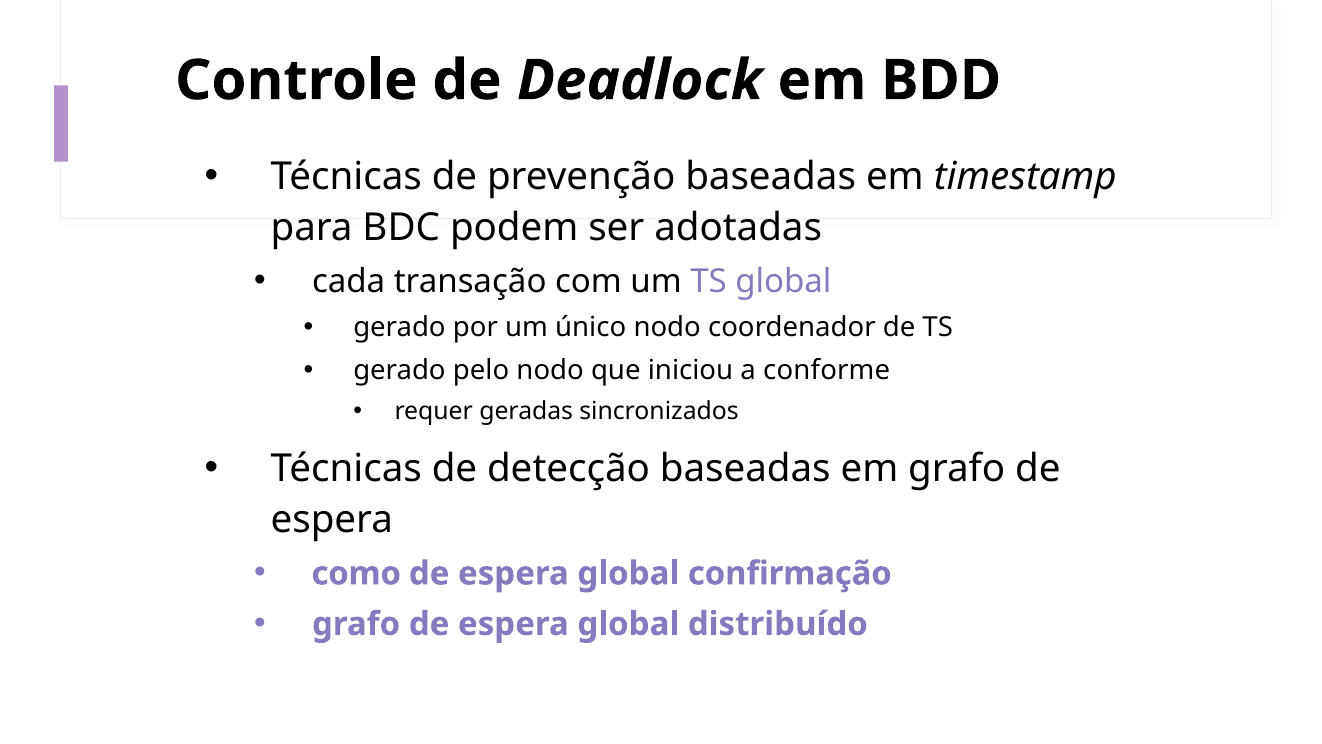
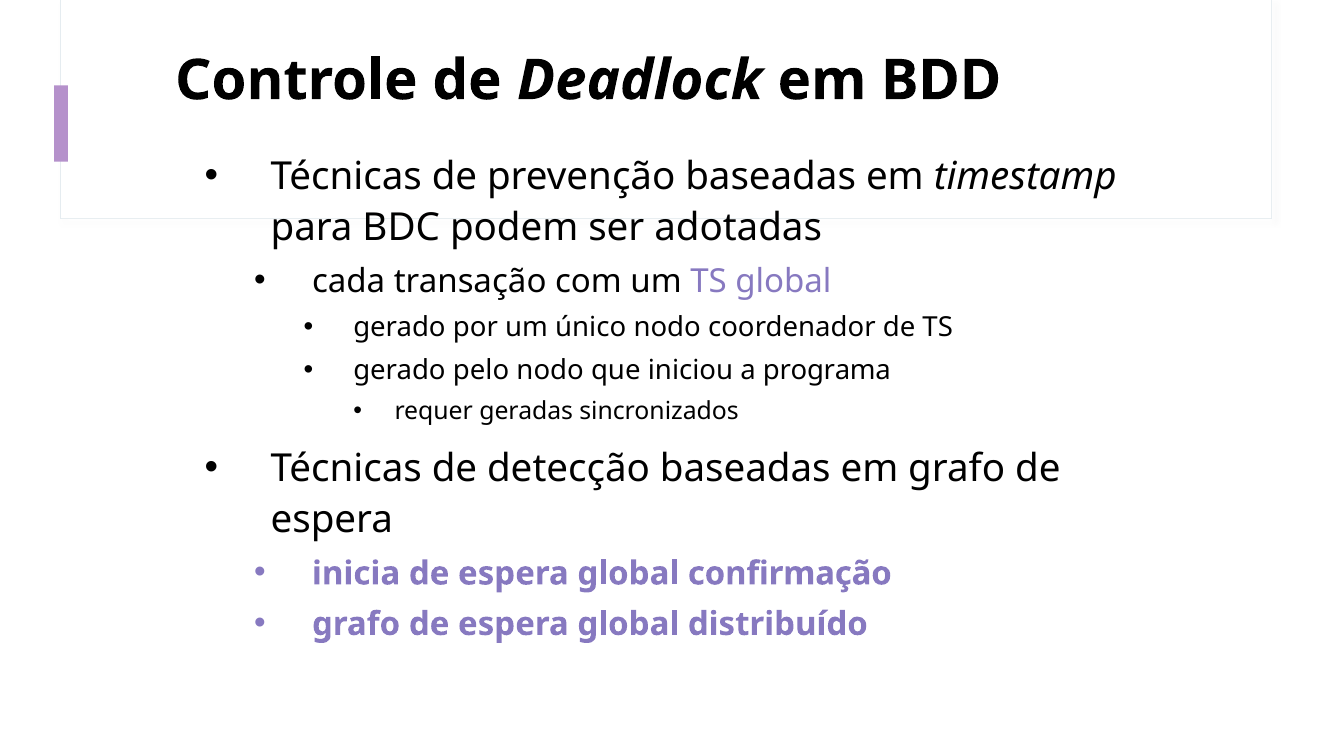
conforme: conforme -> programa
como: como -> inicia
